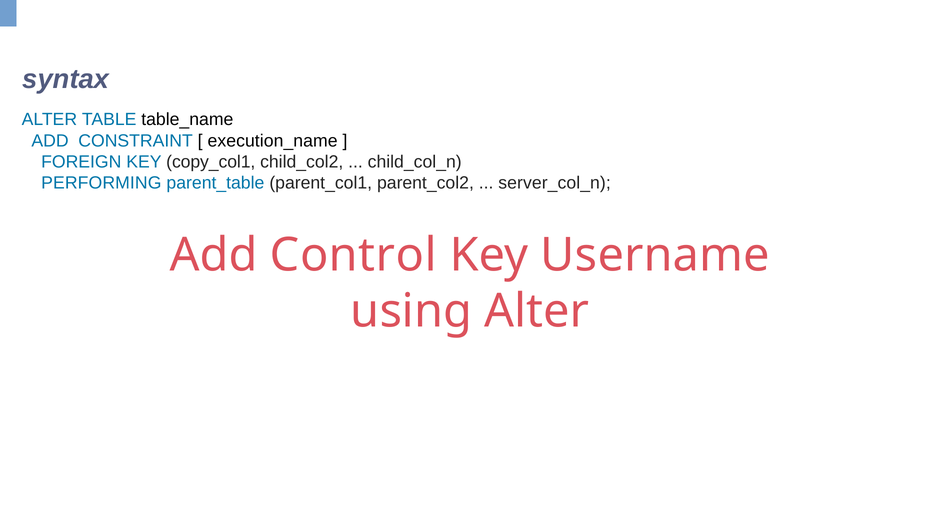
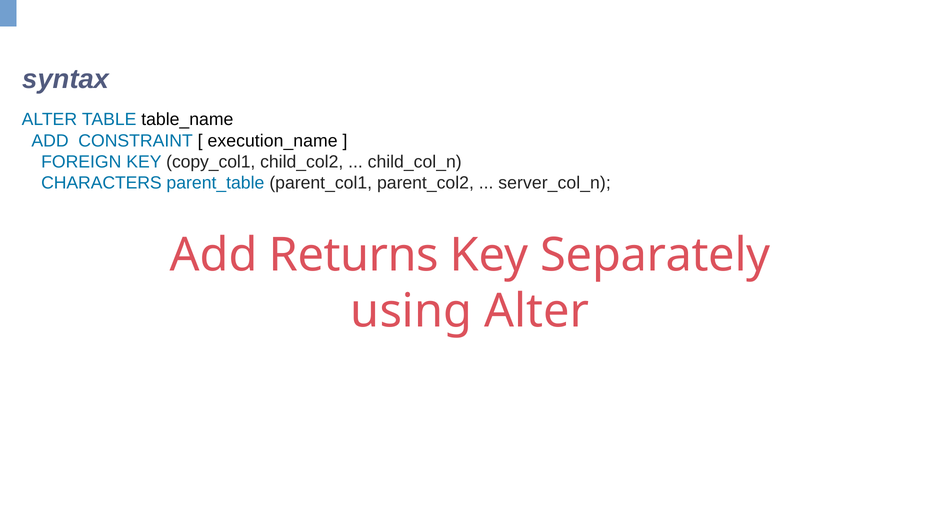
PERFORMING: PERFORMING -> CHARACTERS
Control: Control -> Returns
Username: Username -> Separately
